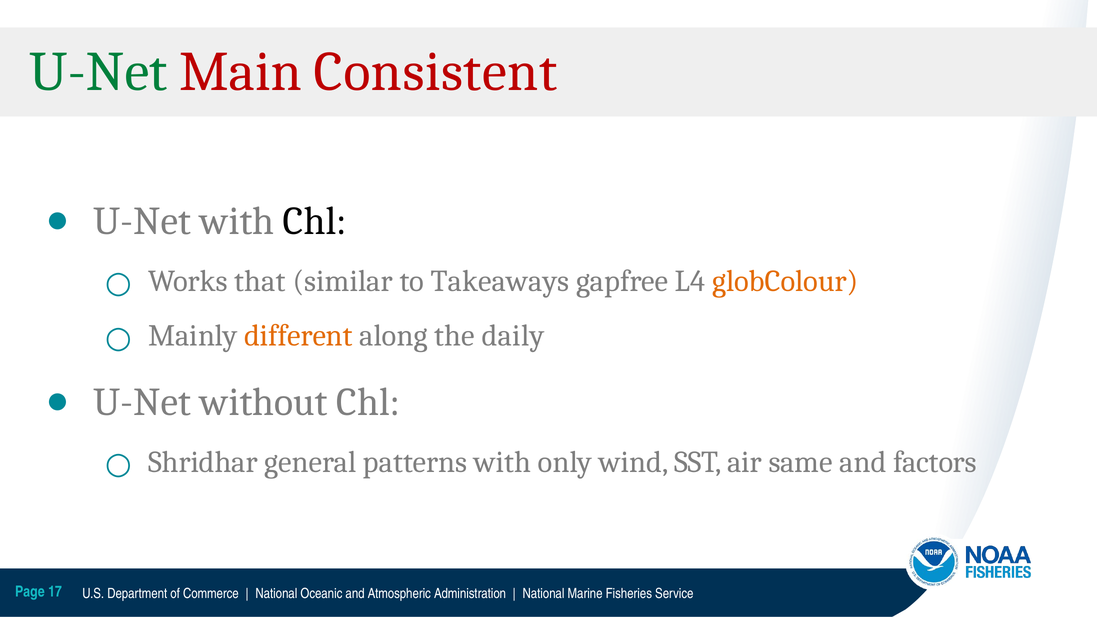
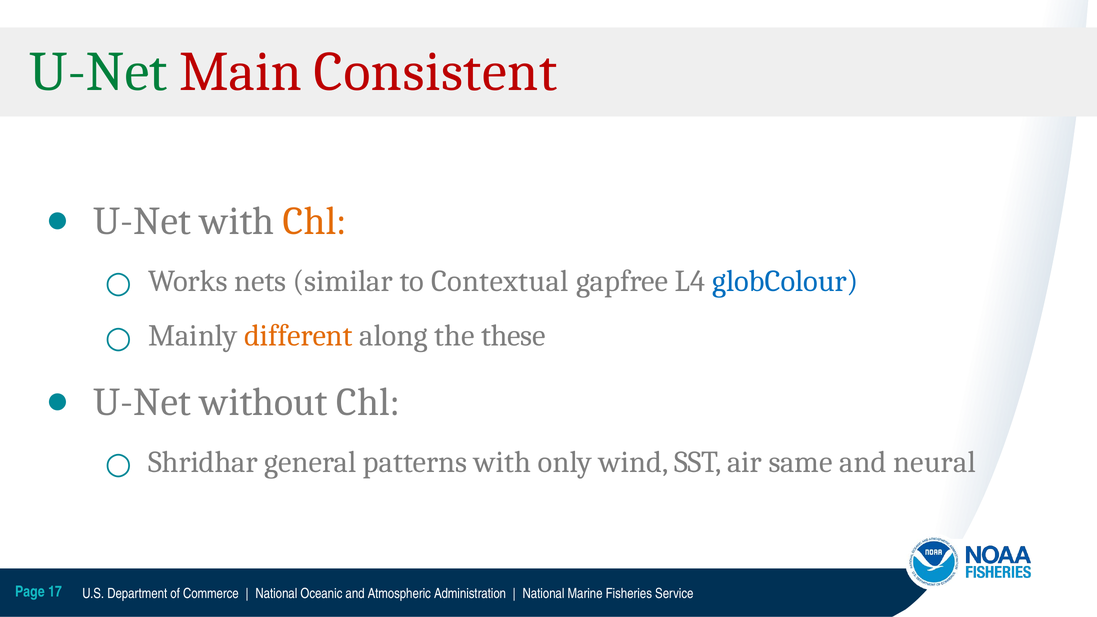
Chl at (315, 221) colour: black -> orange
that: that -> nets
Takeaways: Takeaways -> Contextual
globColour colour: orange -> blue
daily: daily -> these
factors: factors -> neural
